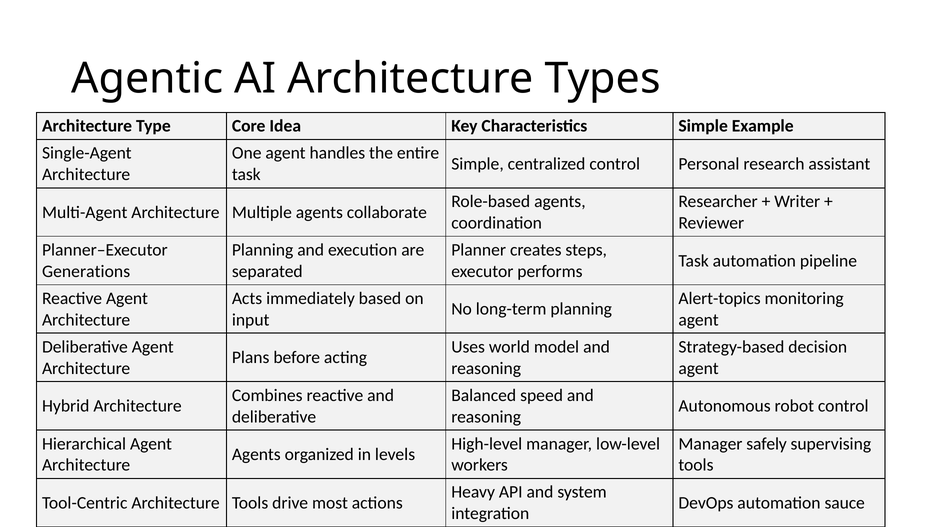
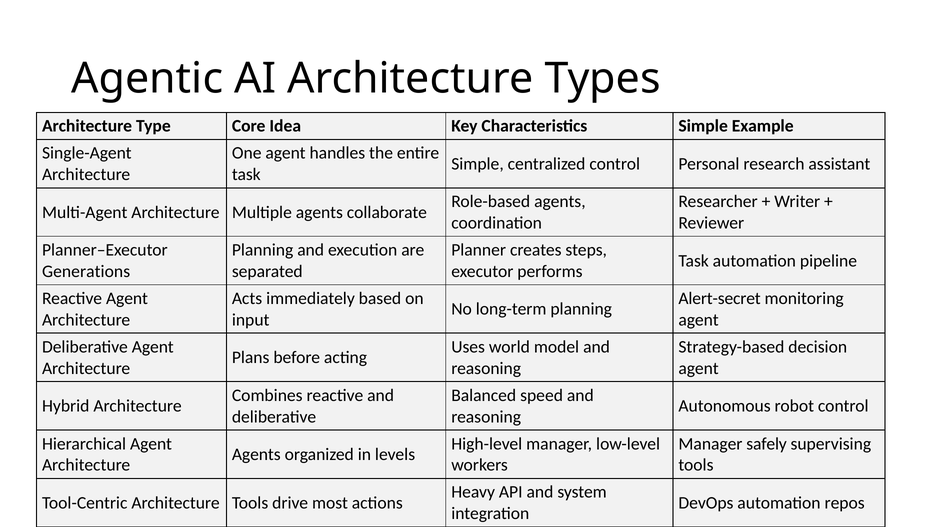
Alert-topics: Alert-topics -> Alert-secret
sauce: sauce -> repos
